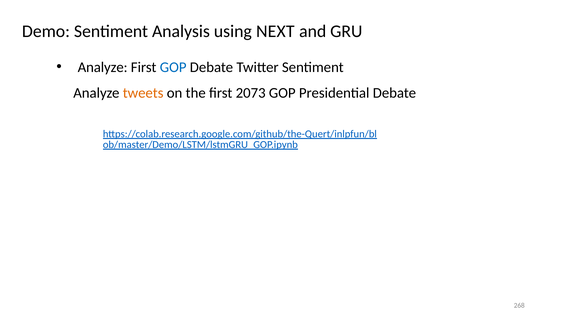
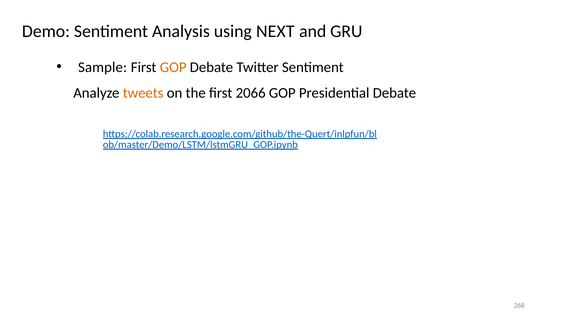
Analyze at (103, 67): Analyze -> Sample
GOP at (173, 67) colour: blue -> orange
2073: 2073 -> 2066
